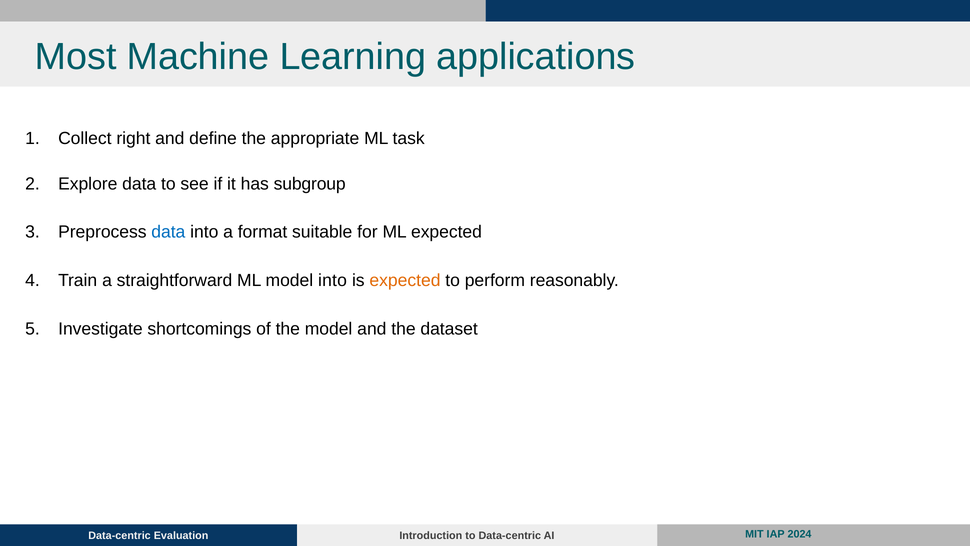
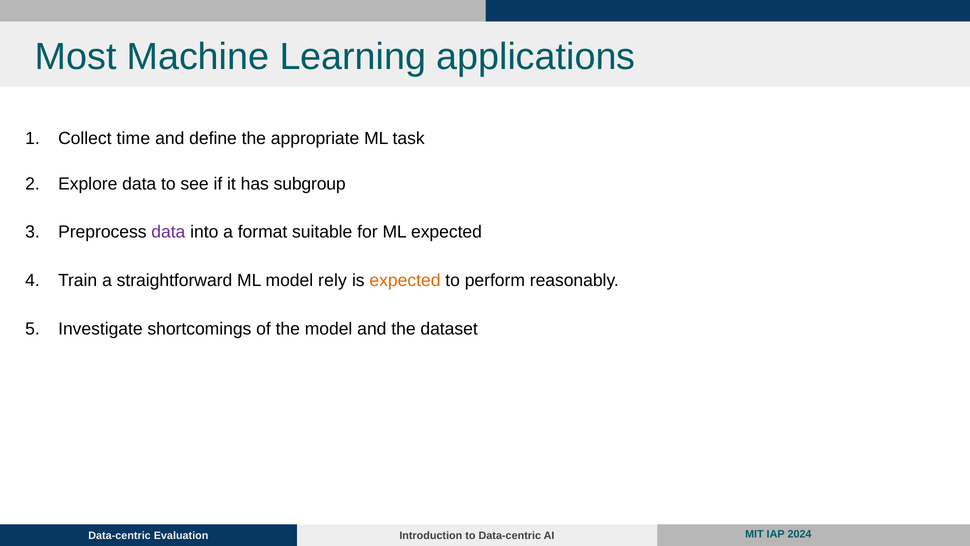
right: right -> time
data at (168, 232) colour: blue -> purple
model into: into -> rely
